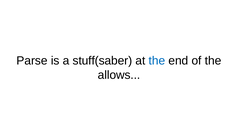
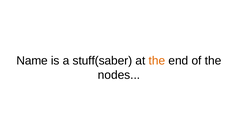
Parse: Parse -> Name
the at (157, 61) colour: blue -> orange
allows: allows -> nodes
